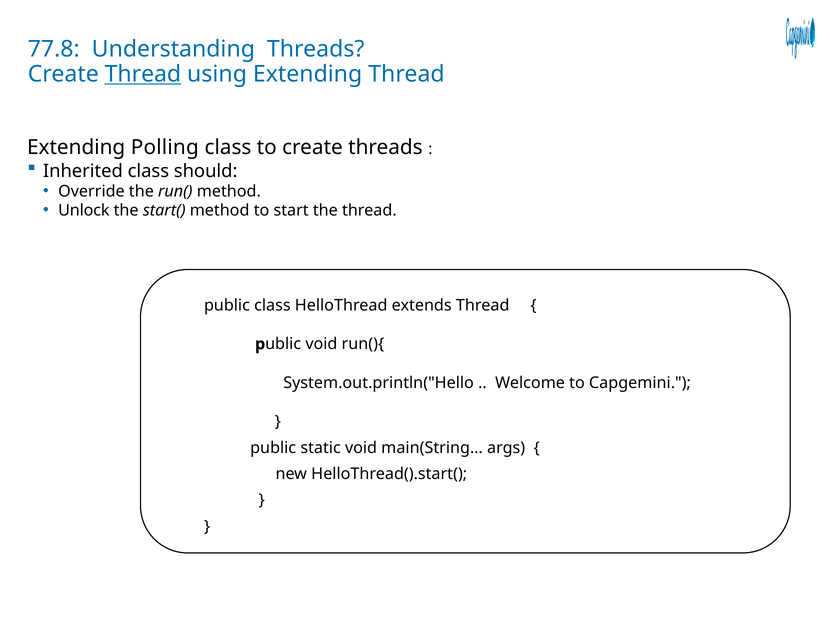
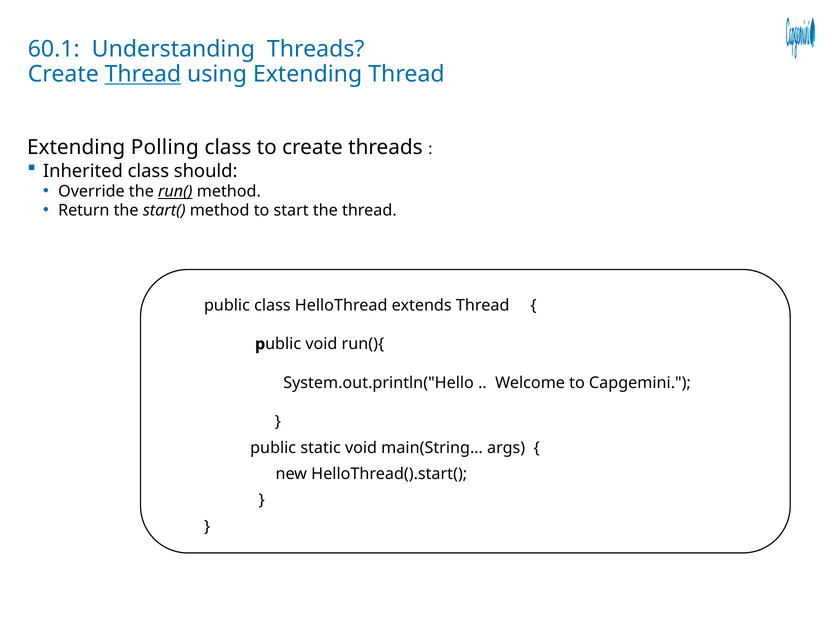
77.8: 77.8 -> 60.1
run( underline: none -> present
Unlock: Unlock -> Return
